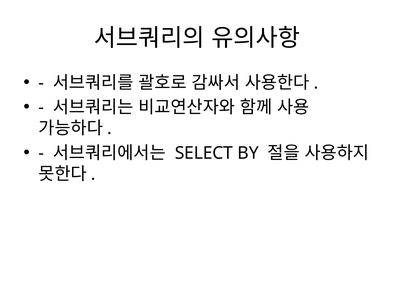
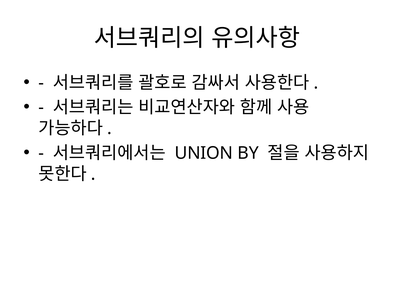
SELECT: SELECT -> UNION
